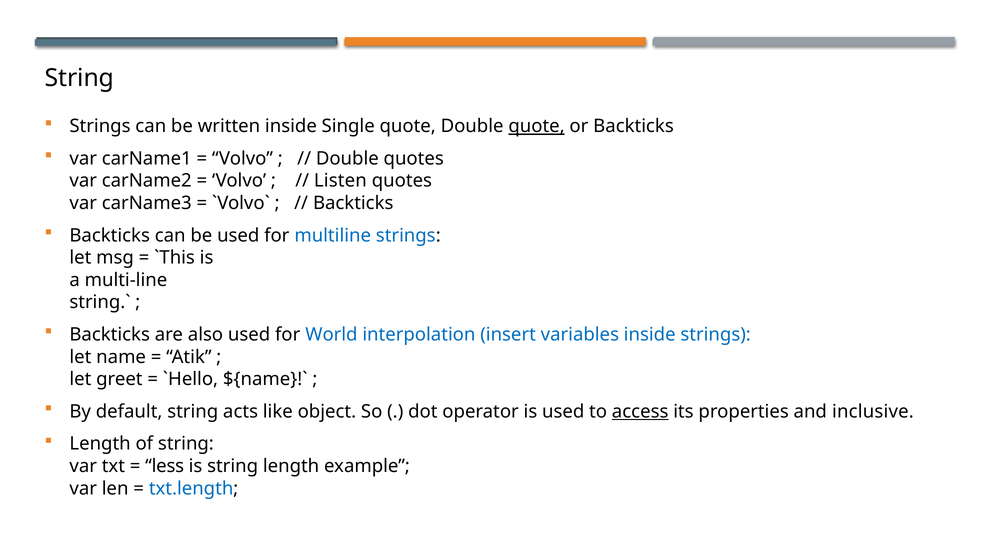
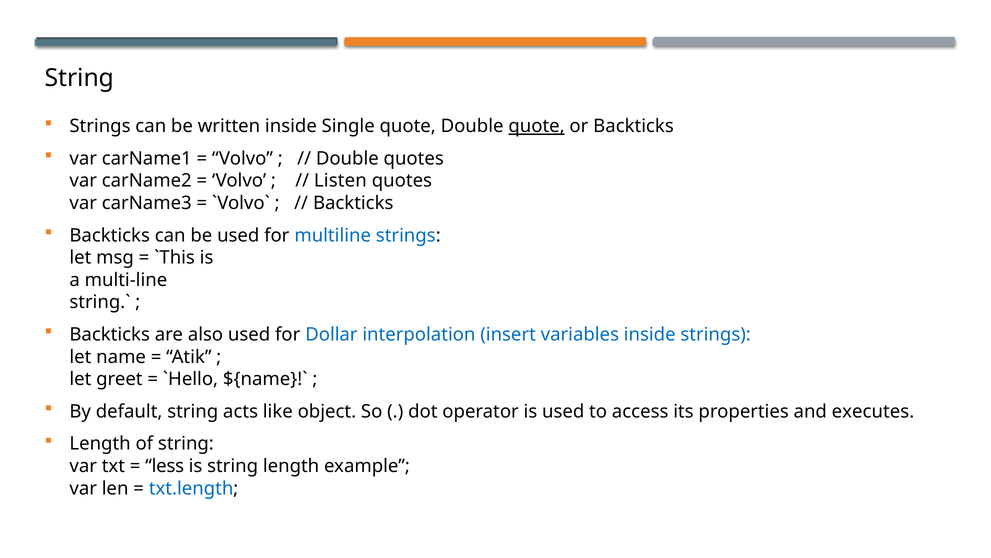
World: World -> Dollar
access underline: present -> none
inclusive: inclusive -> executes
